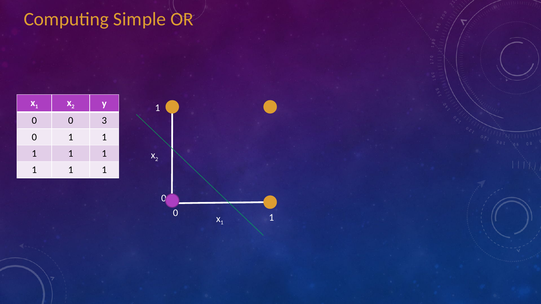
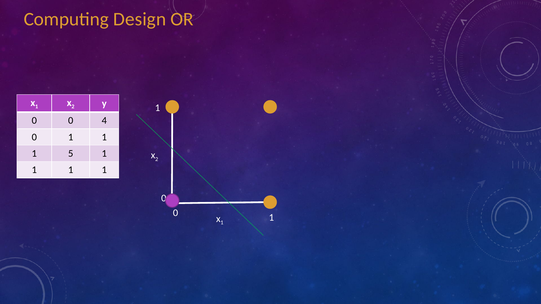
Simple: Simple -> Design
3: 3 -> 4
1 at (71, 154): 1 -> 5
